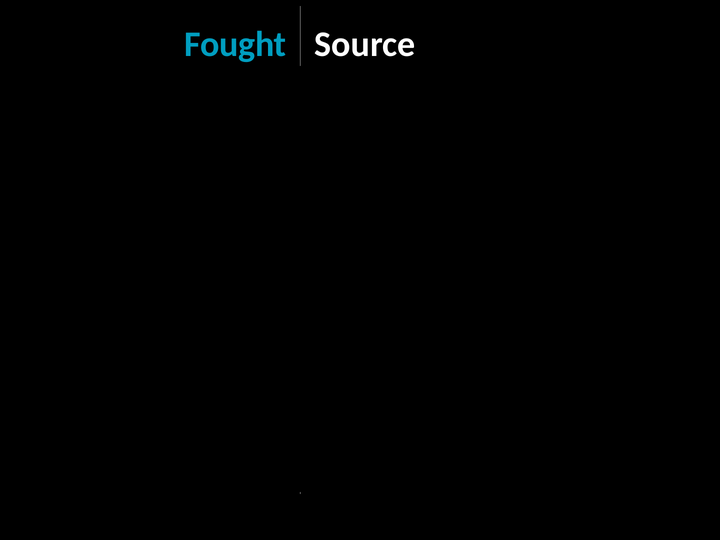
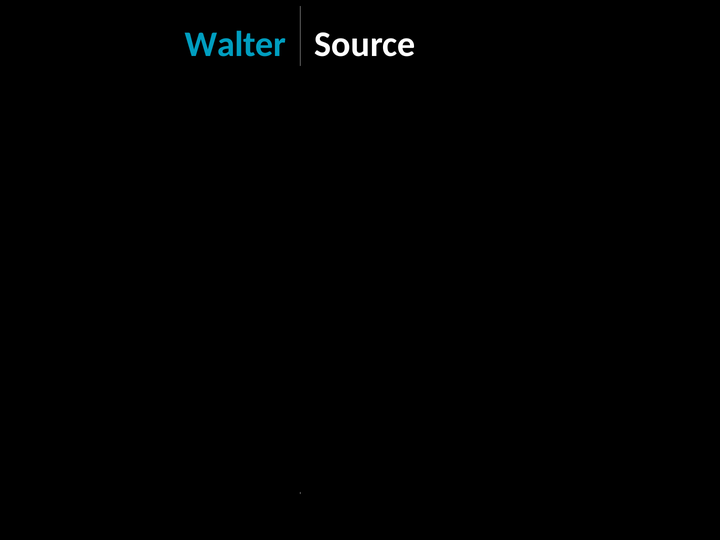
Fought: Fought -> Walter
